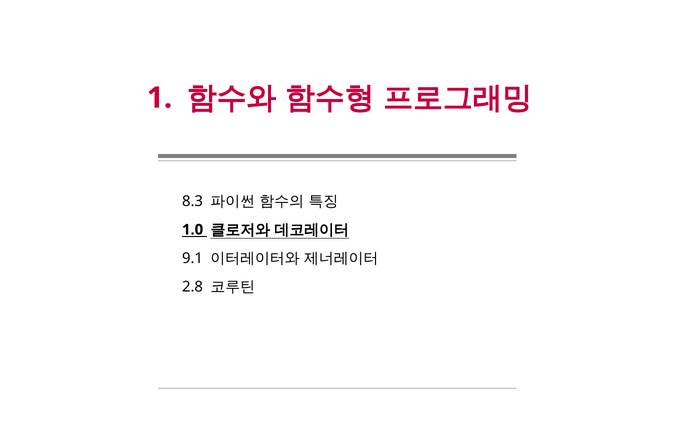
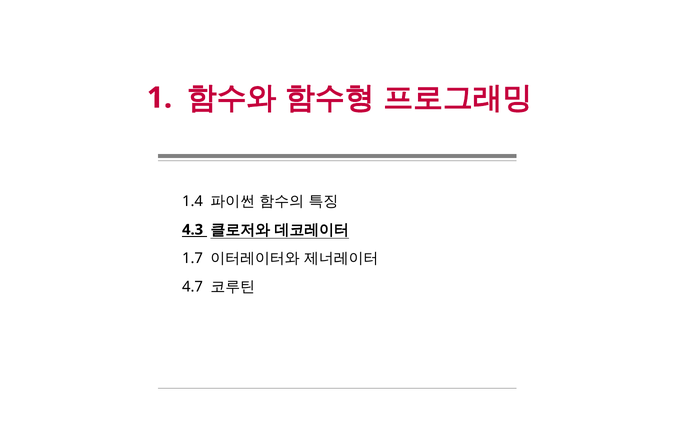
8.3: 8.3 -> 1.4
1.0: 1.0 -> 4.3
9.1: 9.1 -> 1.7
2.8: 2.8 -> 4.7
